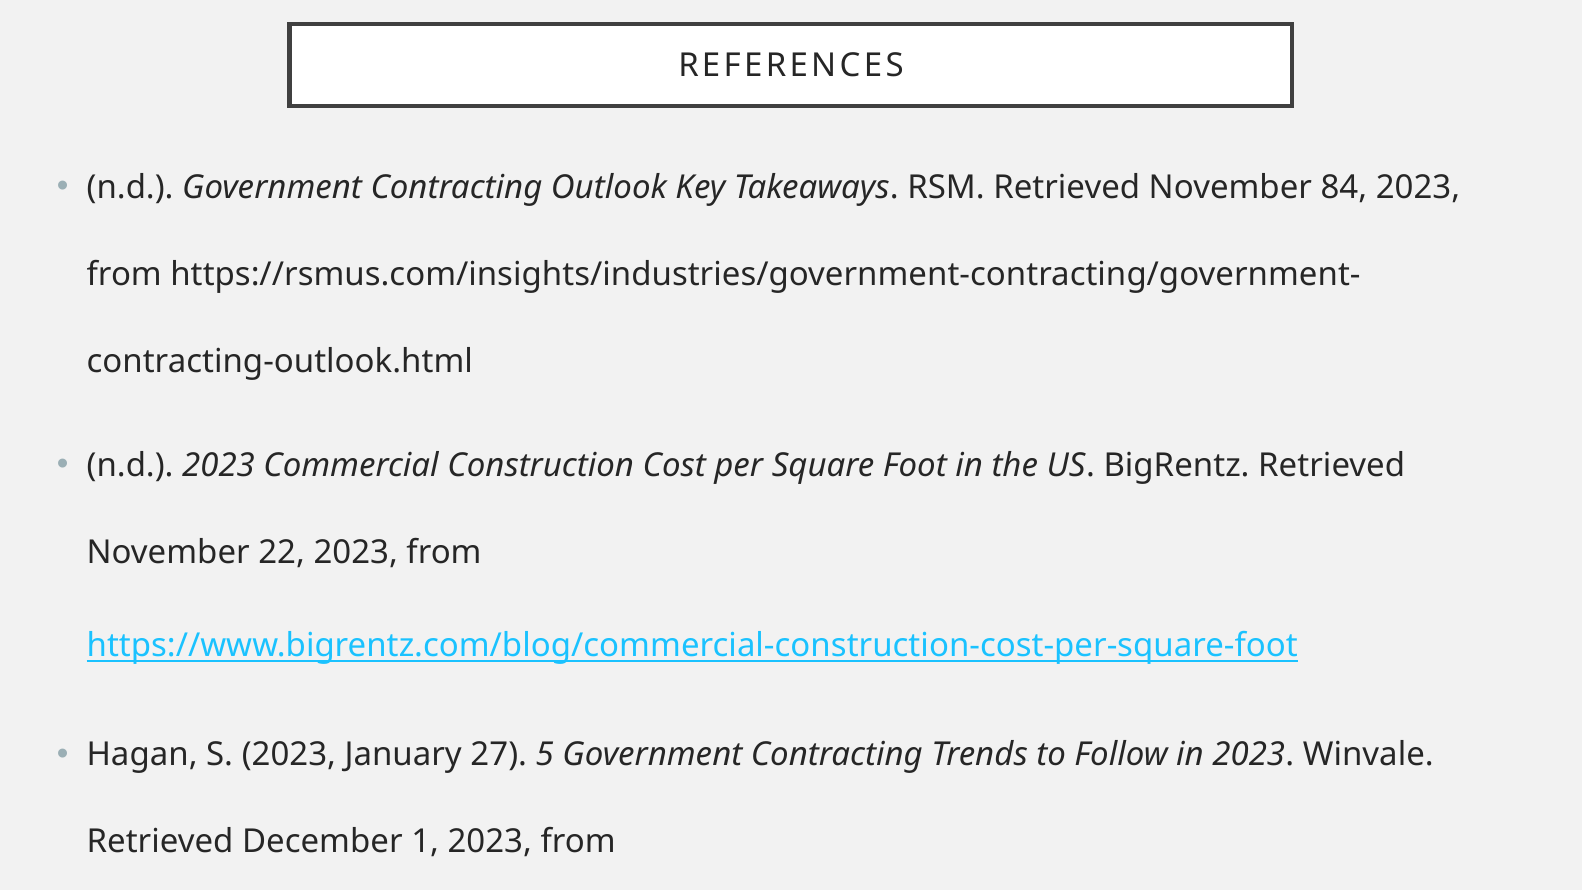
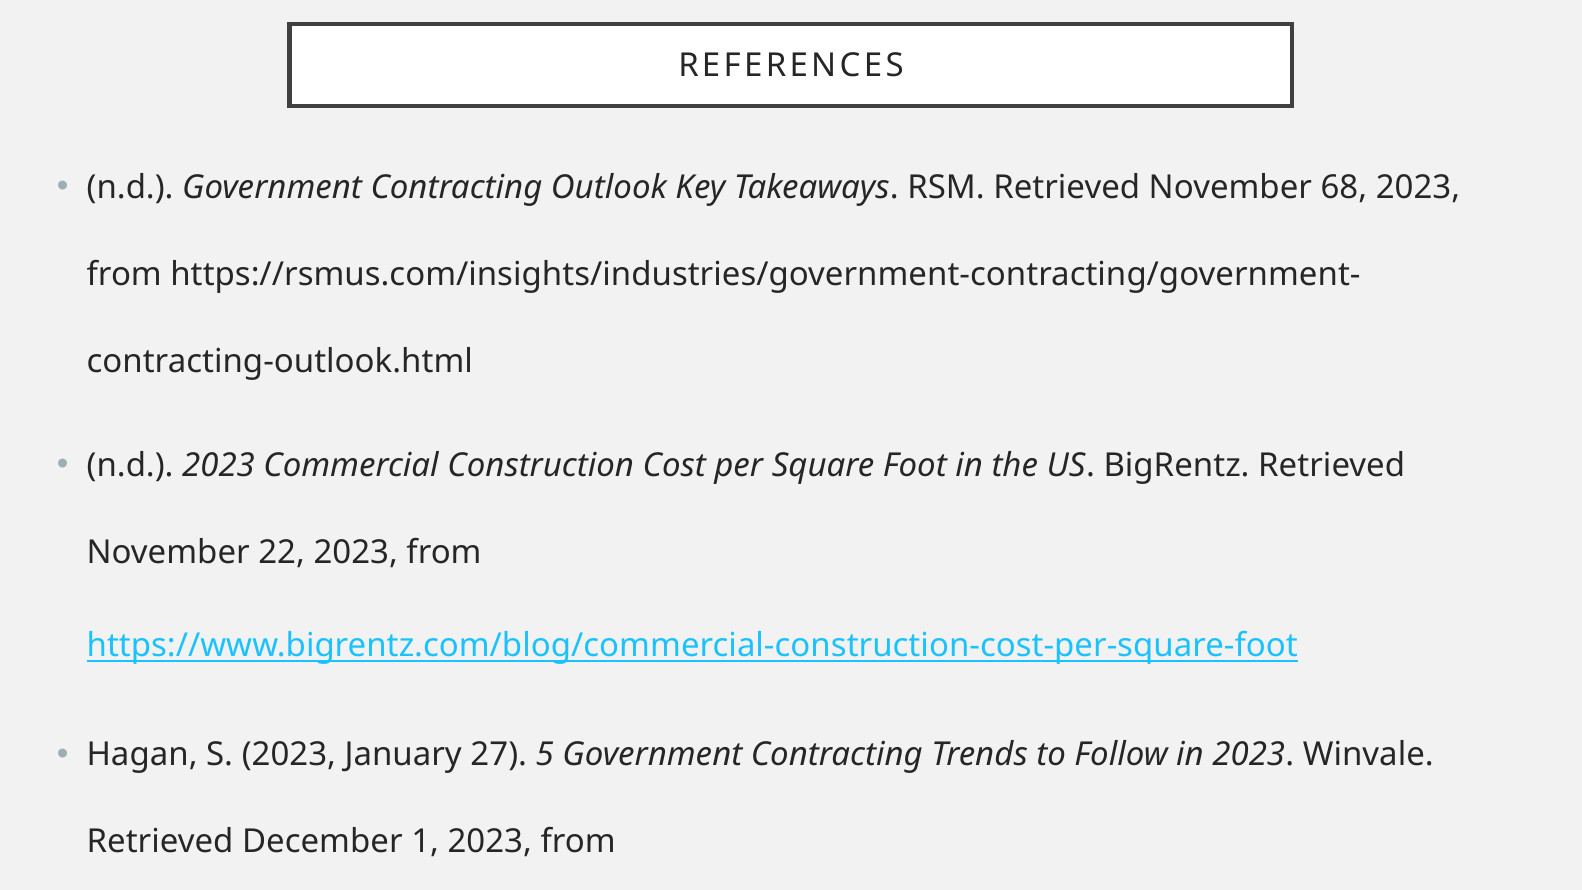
84: 84 -> 68
